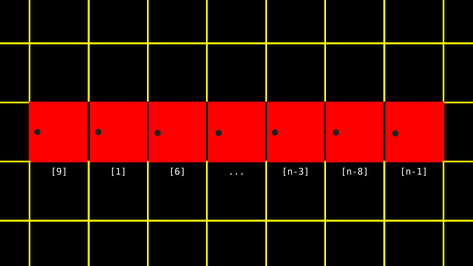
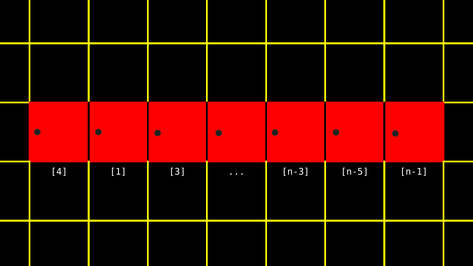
9: 9 -> 4
6: 6 -> 3
n-8: n-8 -> n-5
